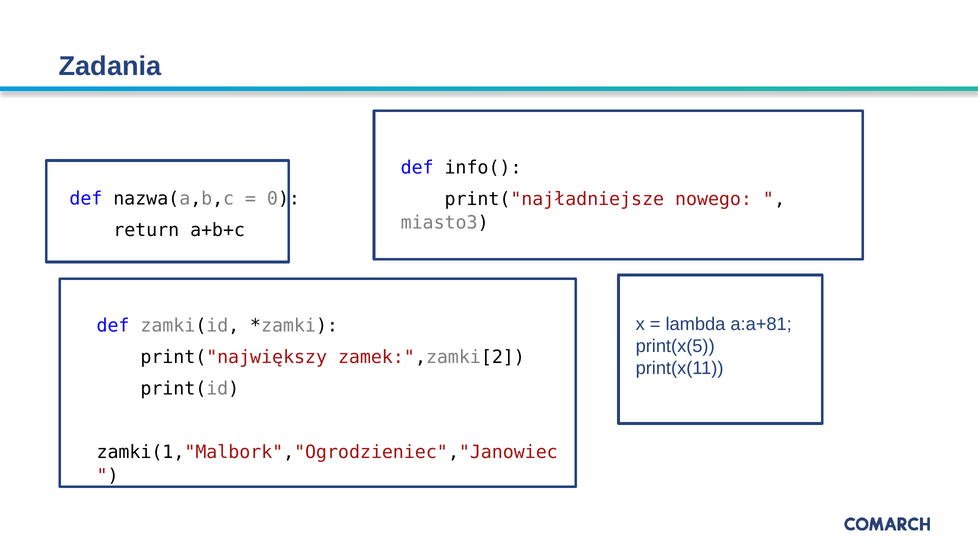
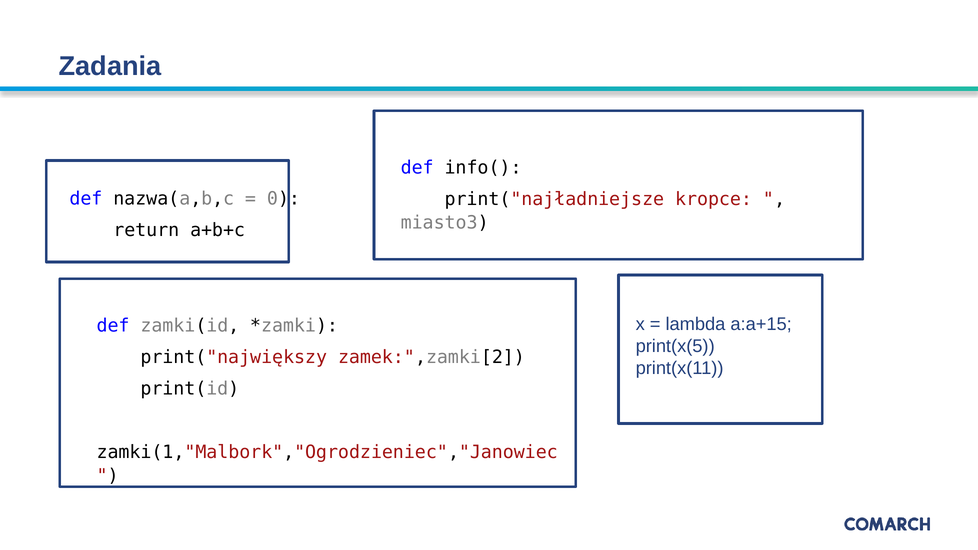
nowego: nowego -> kropce
a:a+81: a:a+81 -> a:a+15
